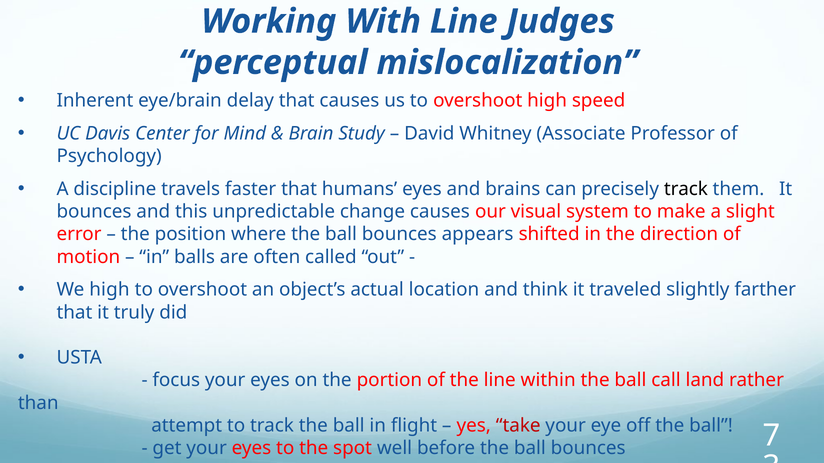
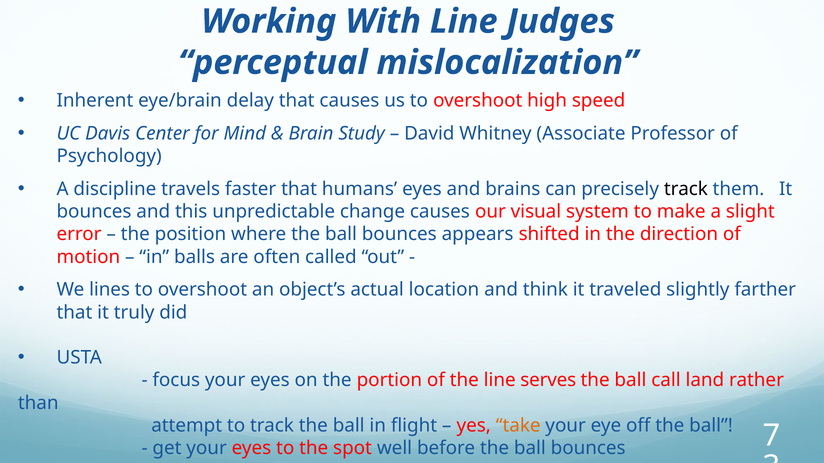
We high: high -> lines
within: within -> serves
take colour: red -> orange
